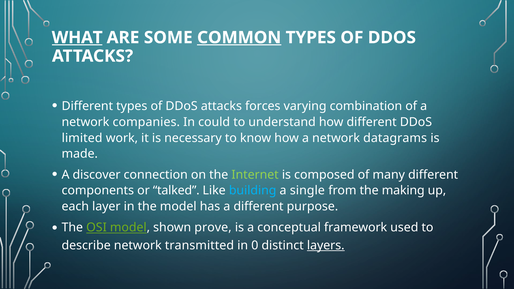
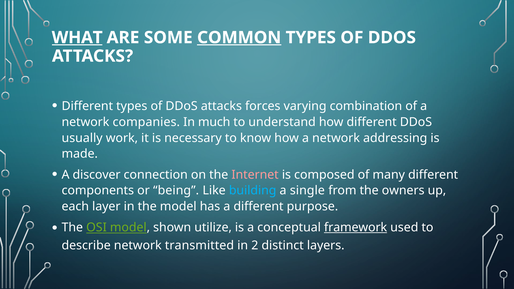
could: could -> much
limited: limited -> usually
datagrams: datagrams -> addressing
Internet colour: light green -> pink
talked: talked -> being
making: making -> owners
prove: prove -> utilize
framework underline: none -> present
0: 0 -> 2
layers underline: present -> none
